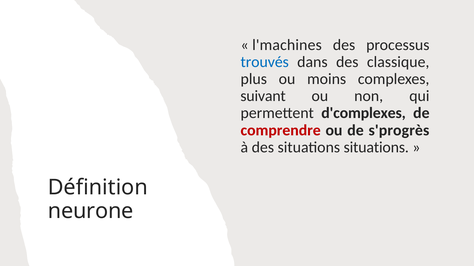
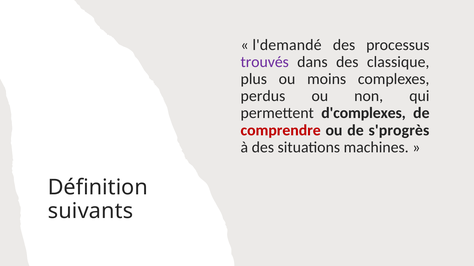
l'machines: l'machines -> l'demandé
trouvés colour: blue -> purple
suivant: suivant -> perdus
situations situations: situations -> machines
neurone: neurone -> suivants
